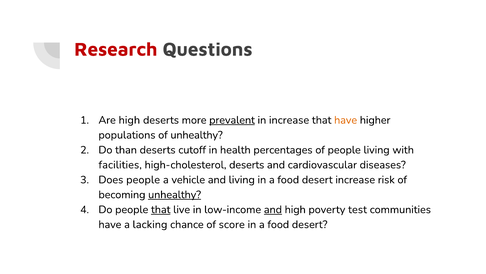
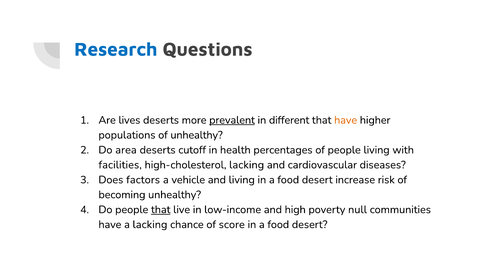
Research colour: red -> blue
Are high: high -> lives
in increase: increase -> different
than: than -> area
high-cholesterol deserts: deserts -> lacking
Does people: people -> factors
unhealthy at (175, 194) underline: present -> none
and at (273, 209) underline: present -> none
test: test -> null
